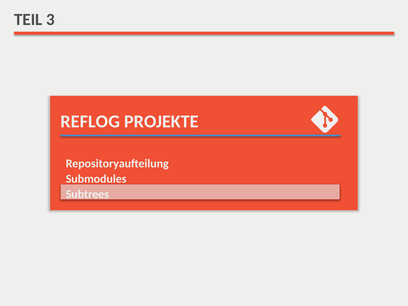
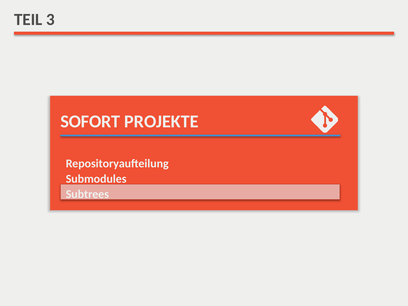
REFLOG: REFLOG -> SOFORT
